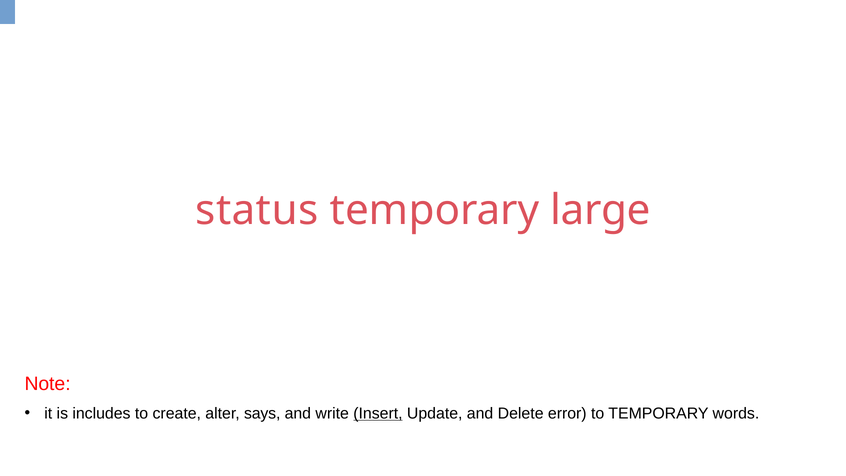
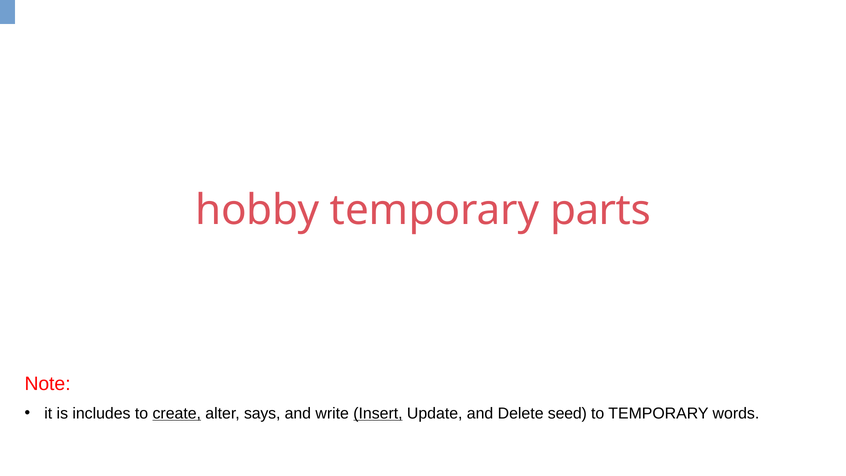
status: status -> hobby
large: large -> parts
create underline: none -> present
error: error -> seed
